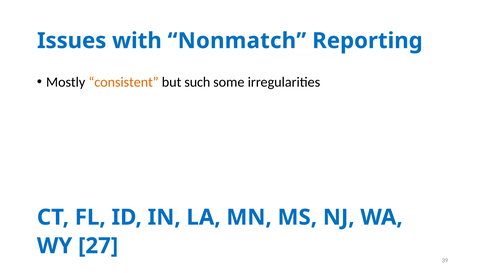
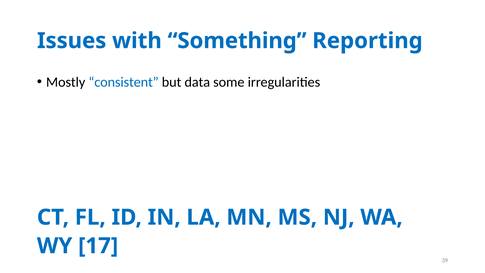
Nonmatch: Nonmatch -> Something
consistent colour: orange -> blue
such: such -> data
27: 27 -> 17
